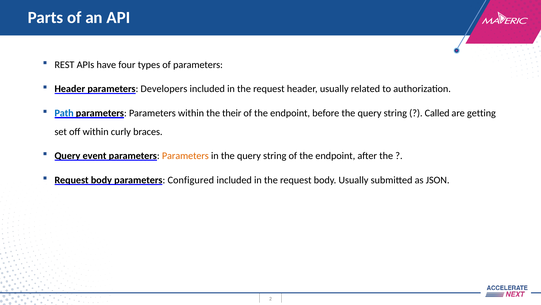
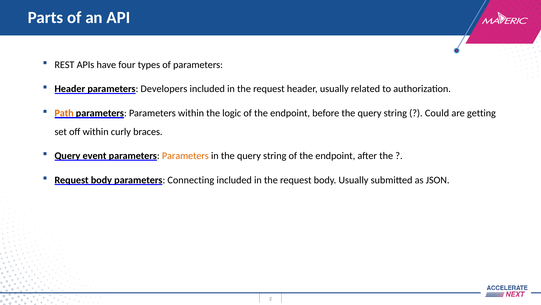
Path colour: blue -> orange
their: their -> logic
Called: Called -> Could
Configured: Configured -> Connecting
